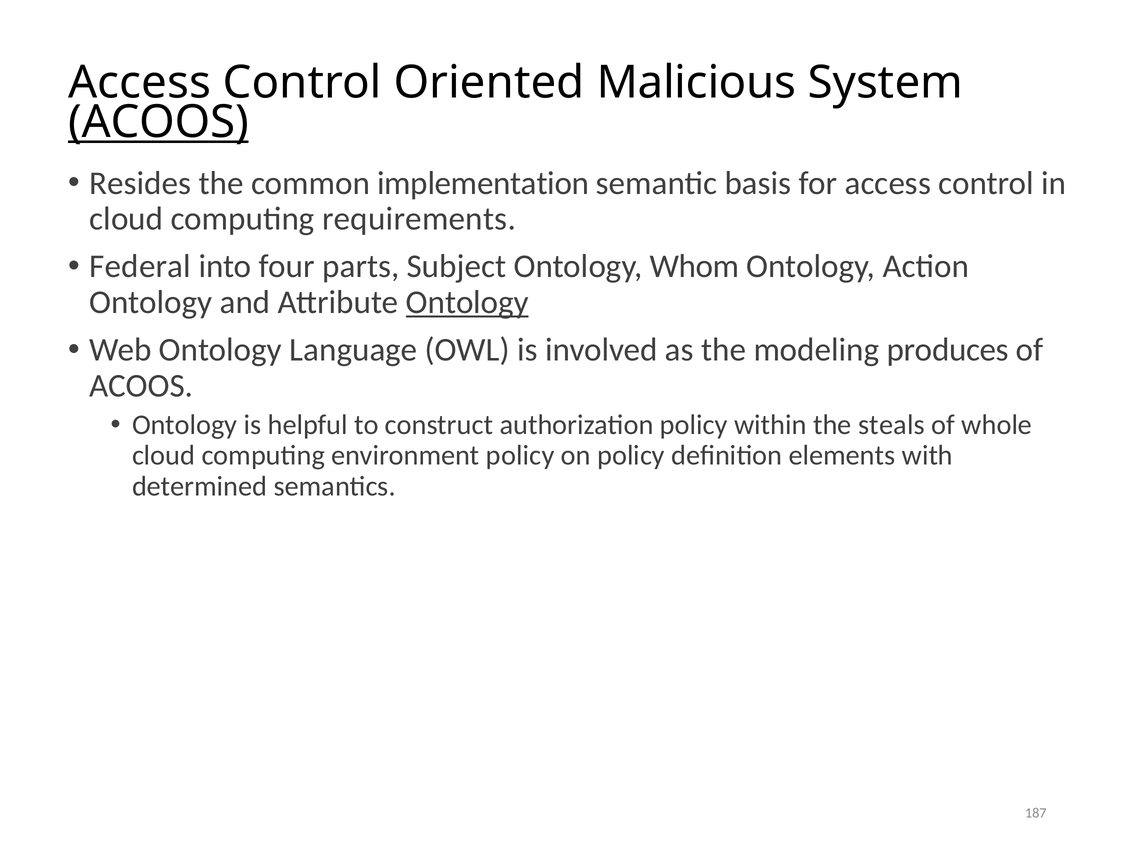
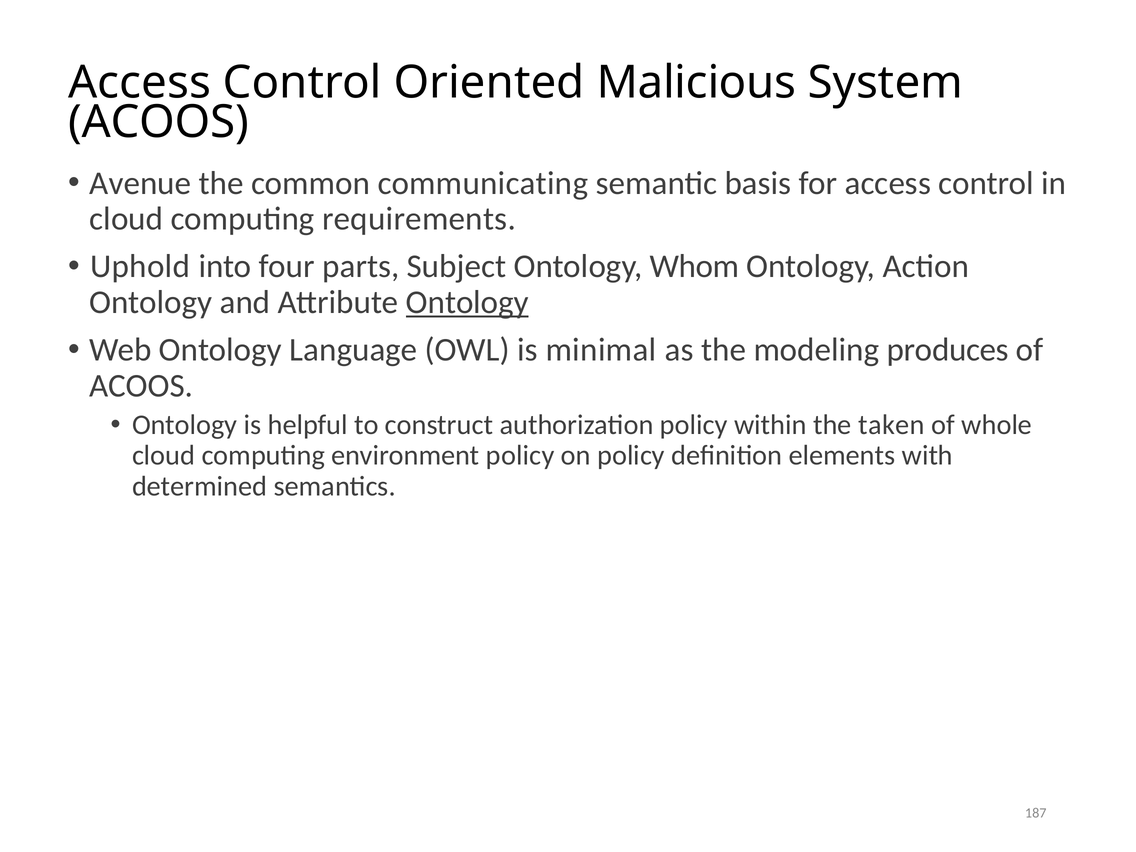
ACOOS at (158, 122) underline: present -> none
Resides: Resides -> Avenue
implementation: implementation -> communicating
Federal: Federal -> Uphold
involved: involved -> minimal
steals: steals -> taken
